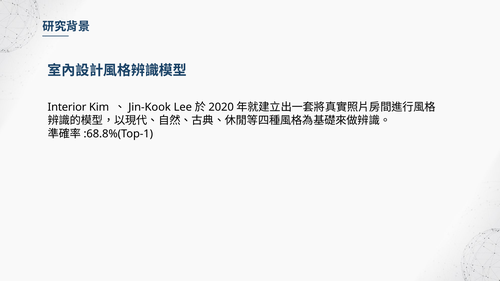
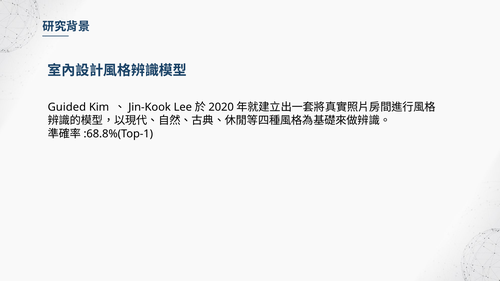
Interior: Interior -> Guided
